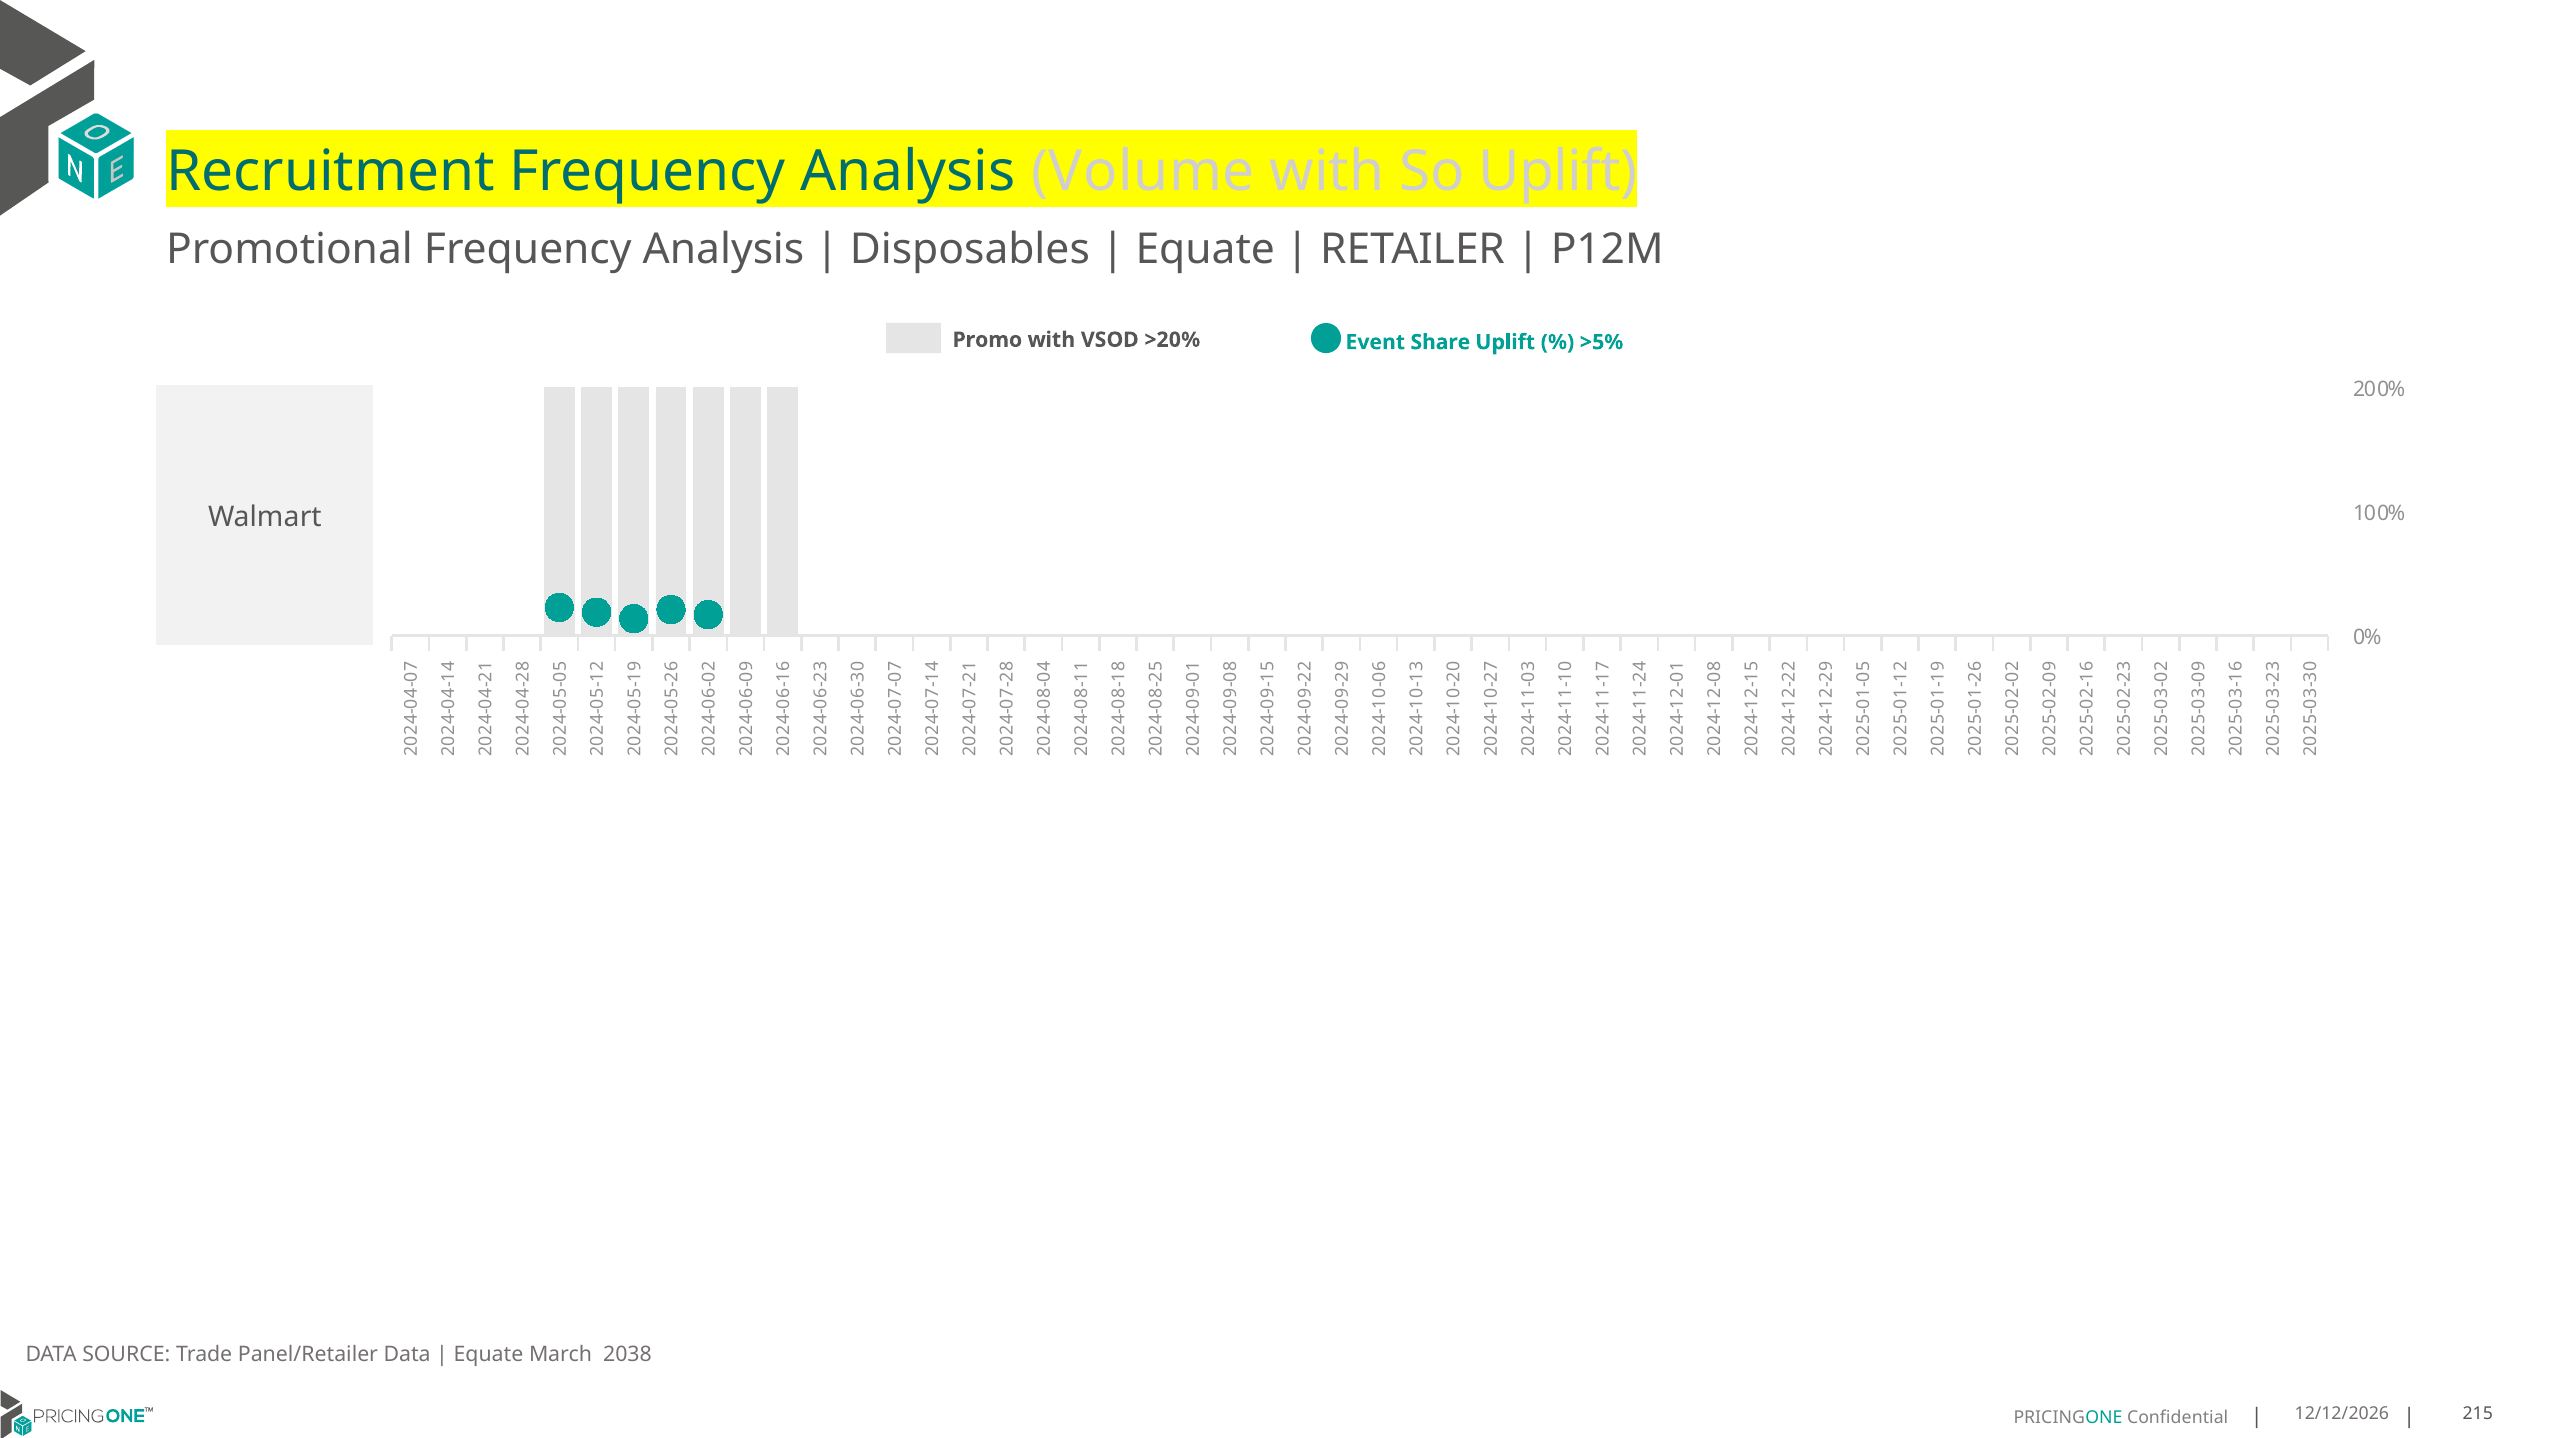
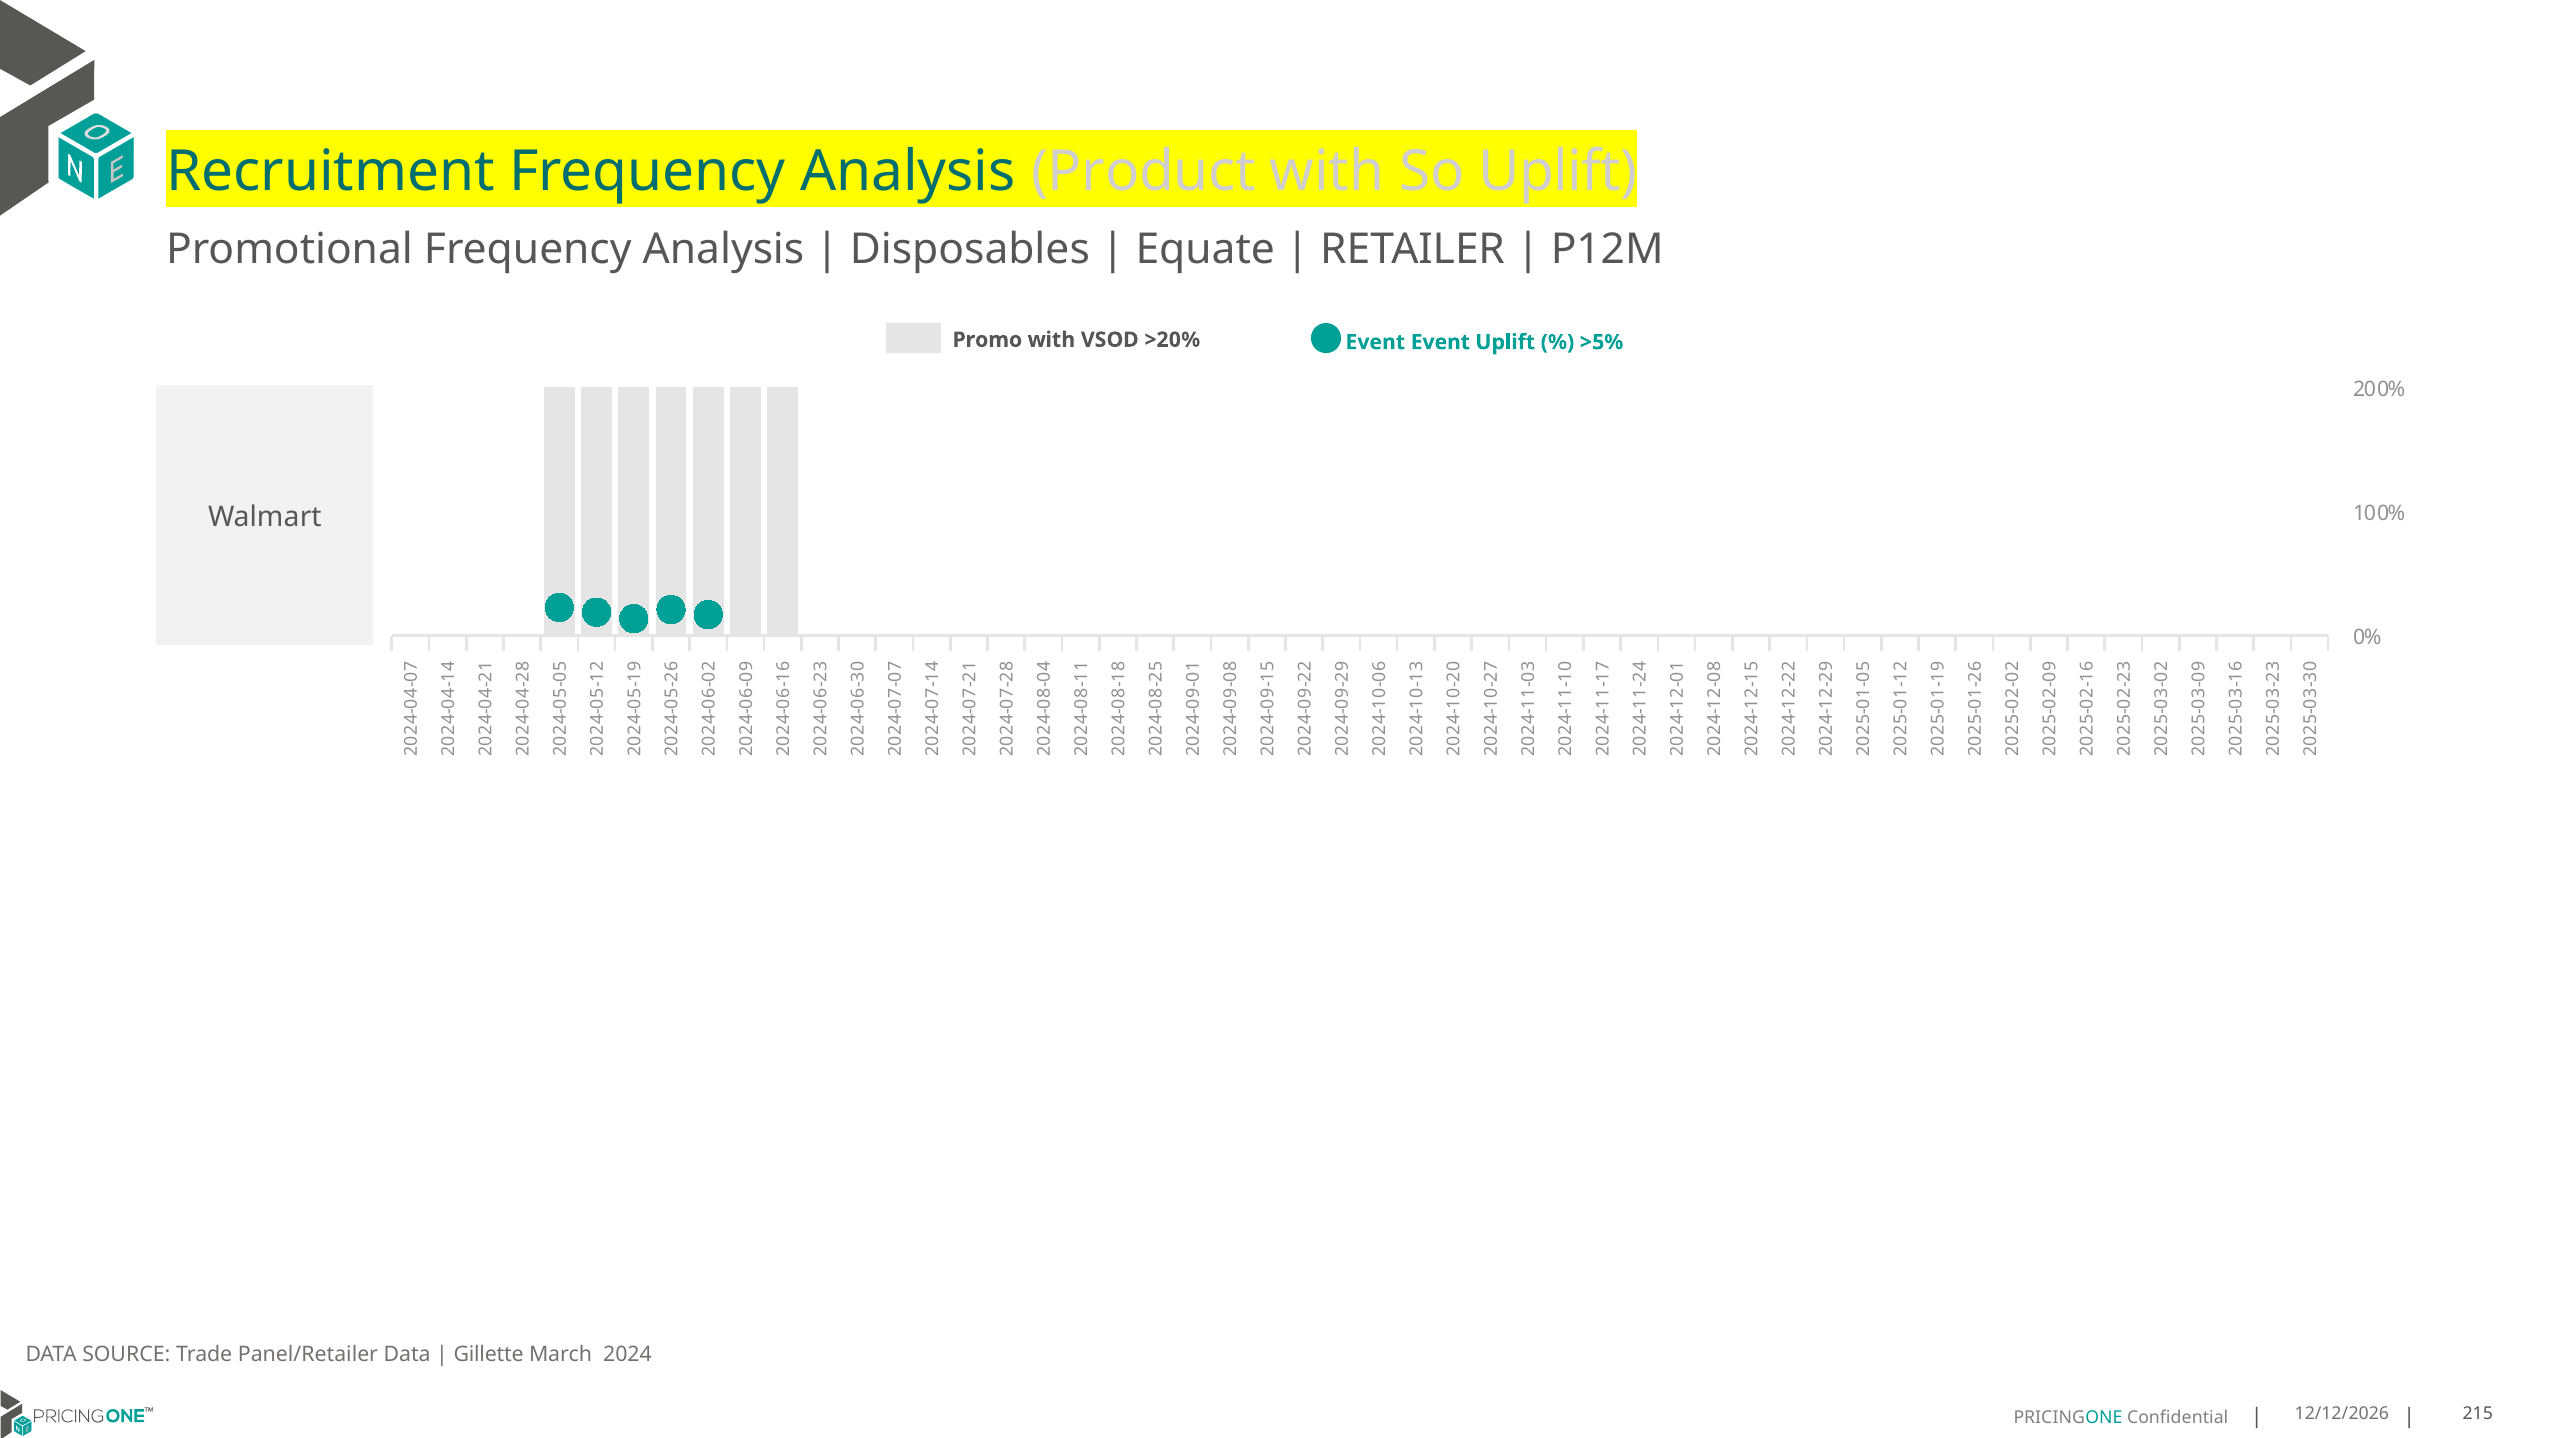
Volume: Volume -> Product
Event Share: Share -> Event
Equate at (488, 1354): Equate -> Gillette
2038: 2038 -> 2024
